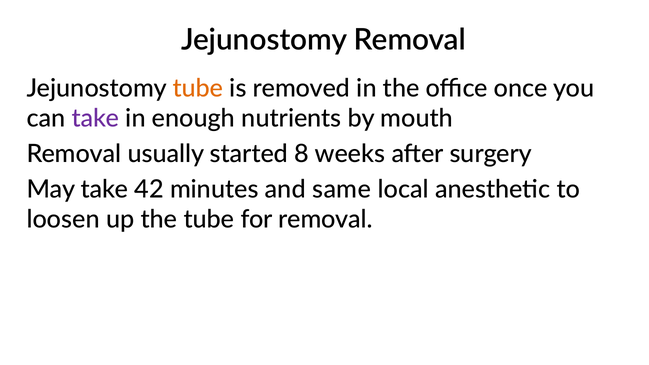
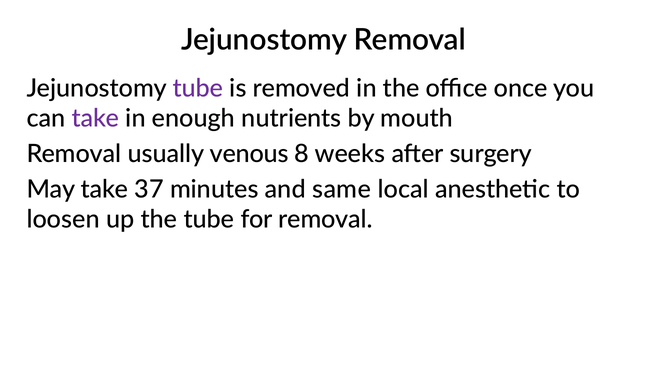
tube at (198, 88) colour: orange -> purple
started: started -> venous
42: 42 -> 37
